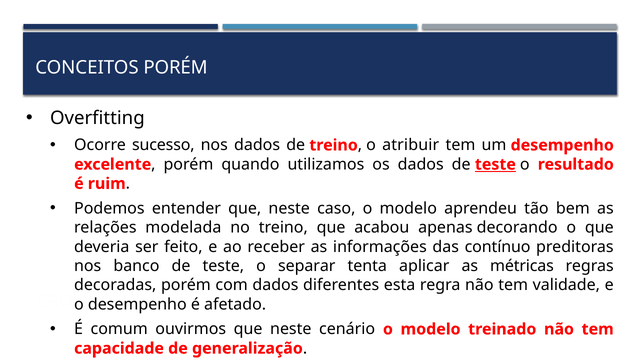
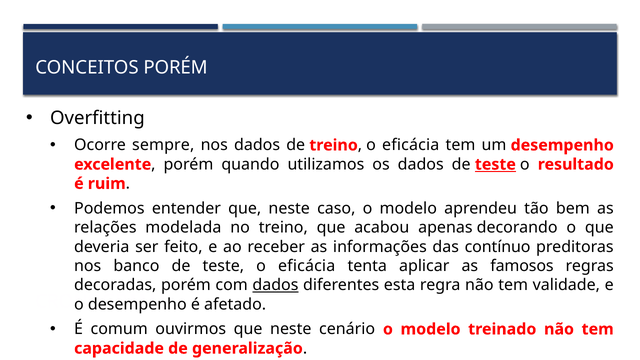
sucesso: sucesso -> sempre
atribuir at (411, 145): atribuir -> eficácia
teste o separar: separar -> eficácia
métricas: métricas -> famosos
dados at (275, 285) underline: none -> present
